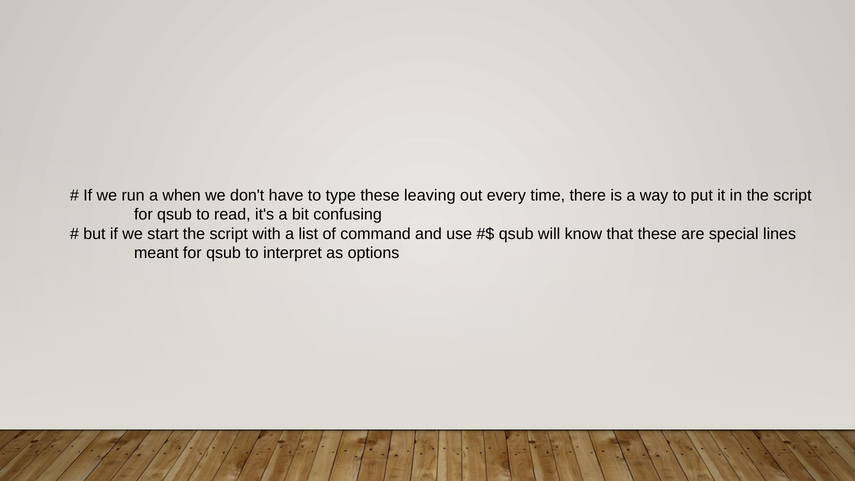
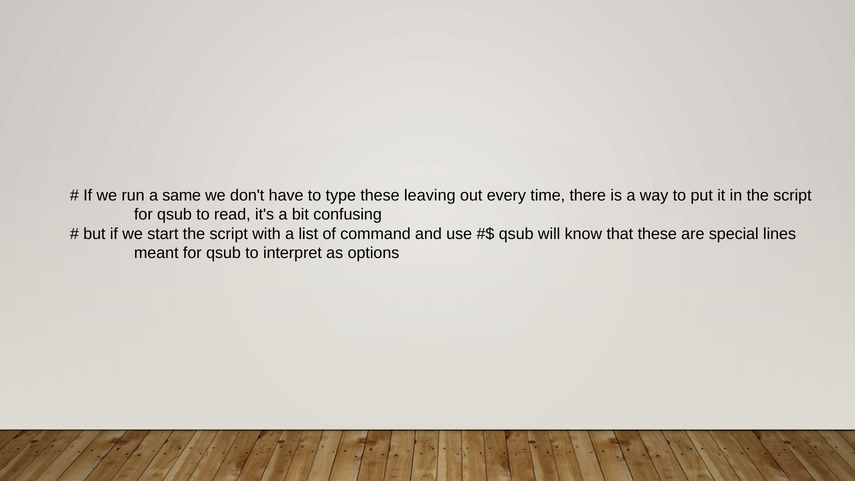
when: when -> same
